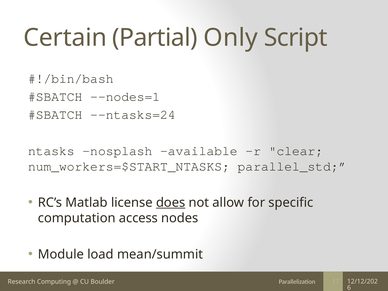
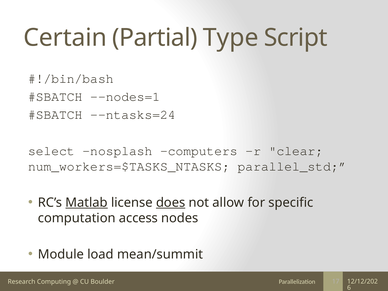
Only: Only -> Type
ntasks: ntasks -> select
available: available -> computers
num_workers=$START_NTASKS: num_workers=$START_NTASKS -> num_workers=$TASKS_NTASKS
Matlab underline: none -> present
